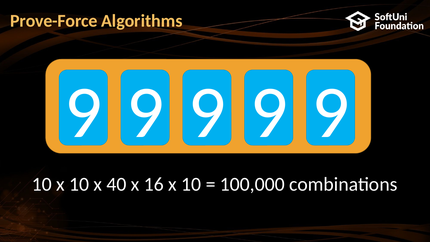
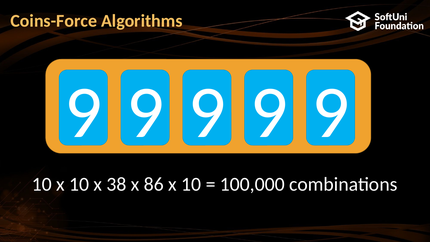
Prove-Force: Prove-Force -> Coins-Force
40: 40 -> 38
16: 16 -> 86
